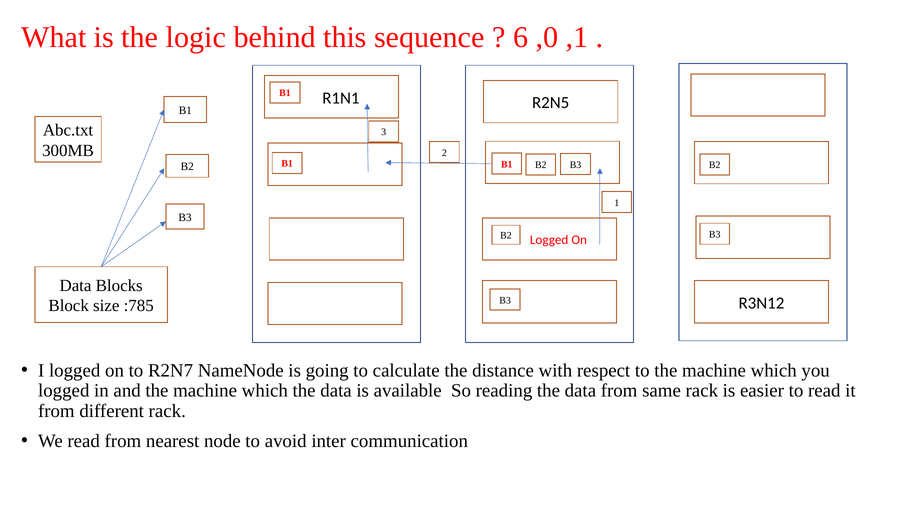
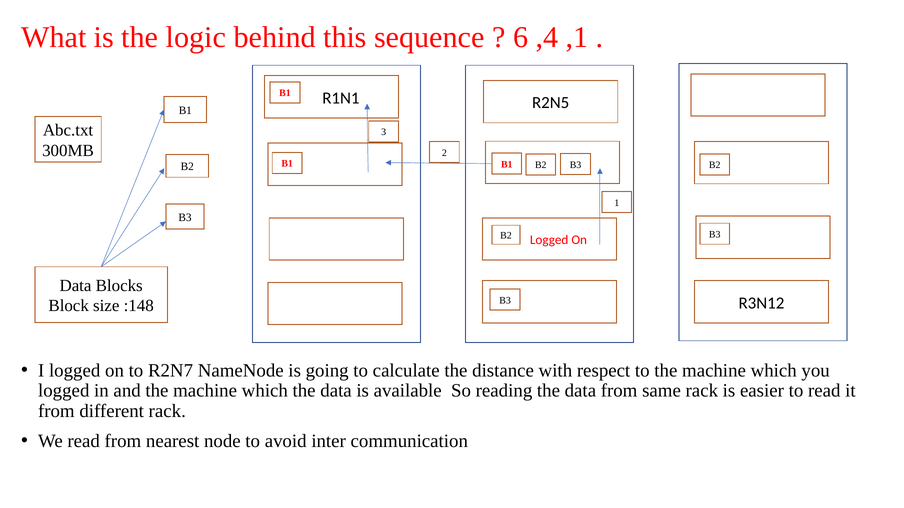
,0: ,0 -> ,4
:785: :785 -> :148
